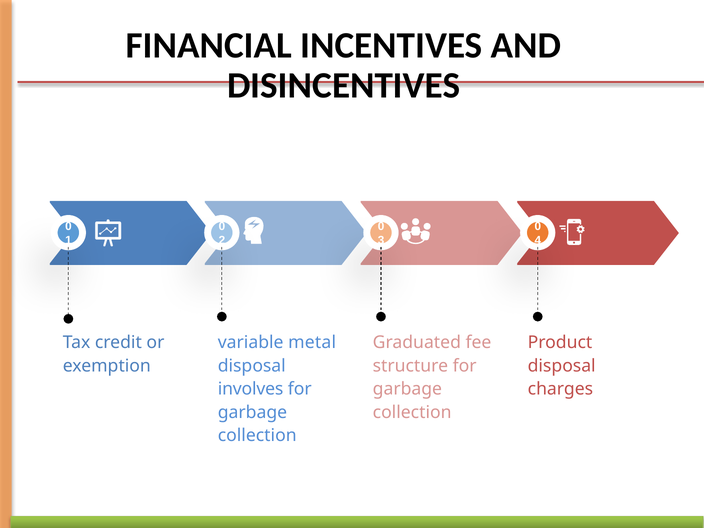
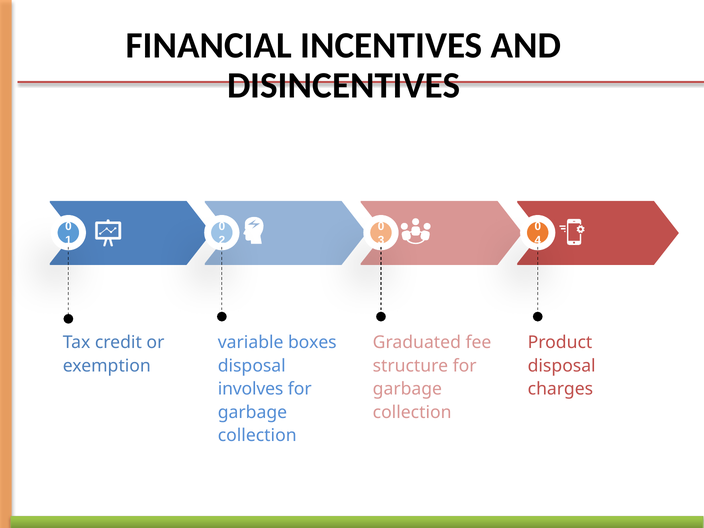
metal: metal -> boxes
